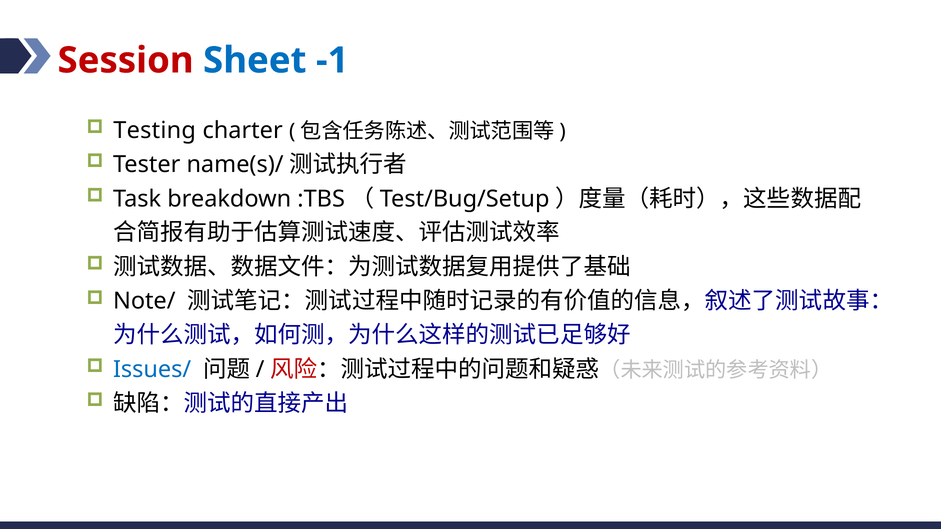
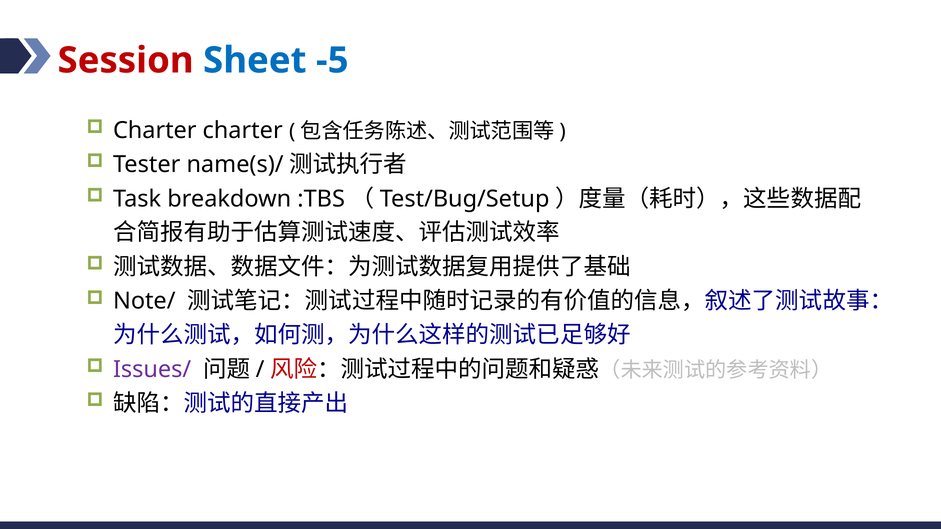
-1: -1 -> -5
Testing at (155, 130): Testing -> Charter
Issues/ colour: blue -> purple
